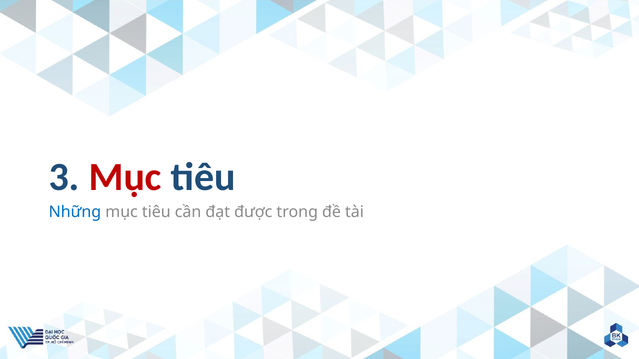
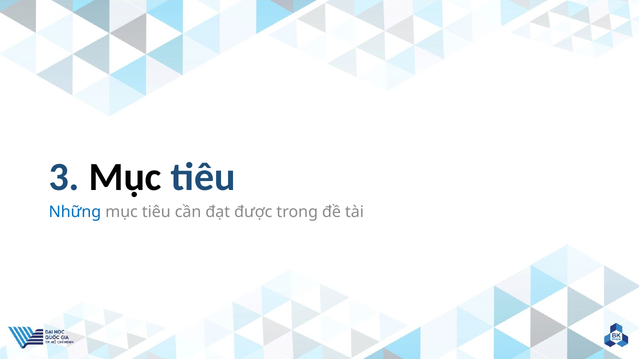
Mục colour: red -> black
